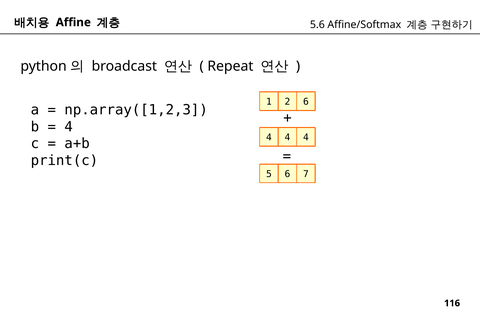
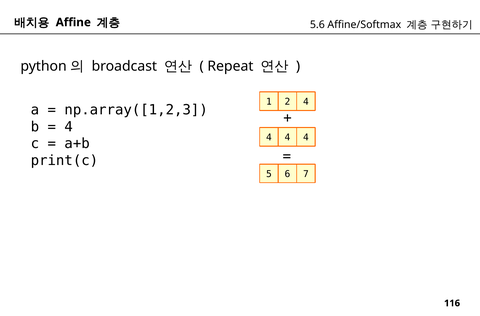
2 6: 6 -> 4
